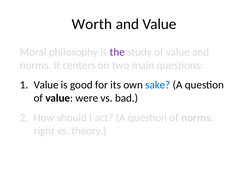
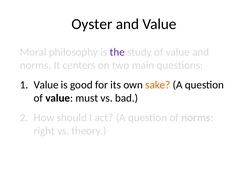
Worth: Worth -> Oyster
sake colour: blue -> orange
were: were -> must
